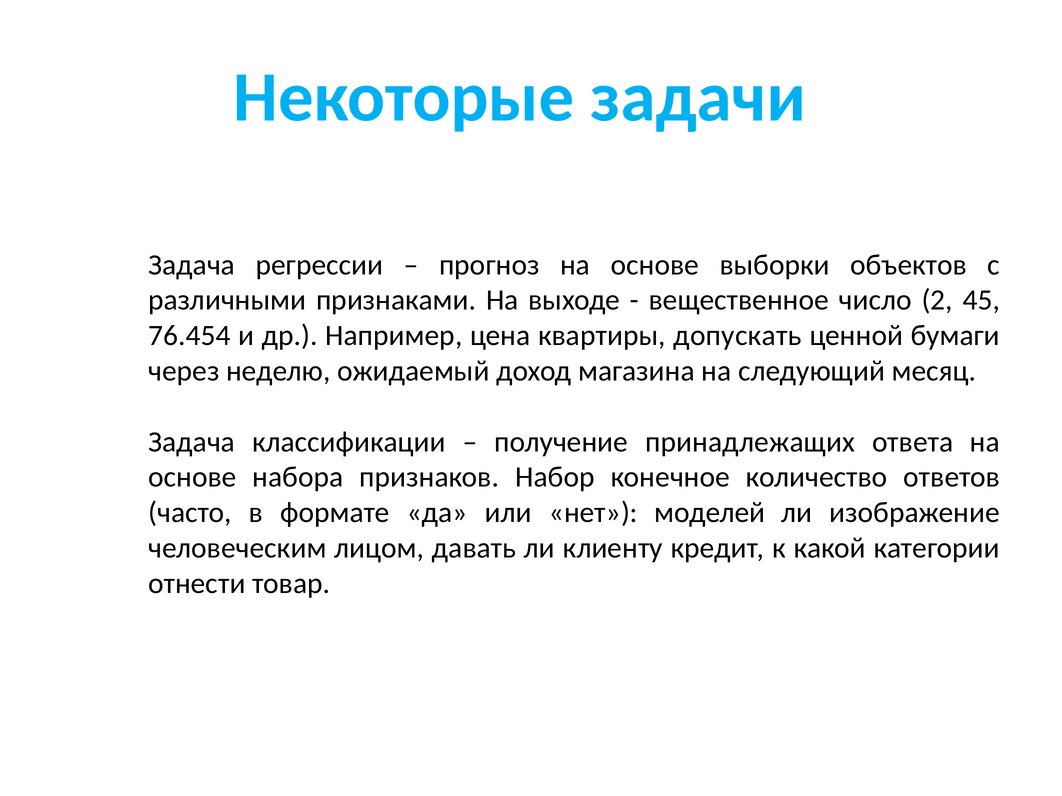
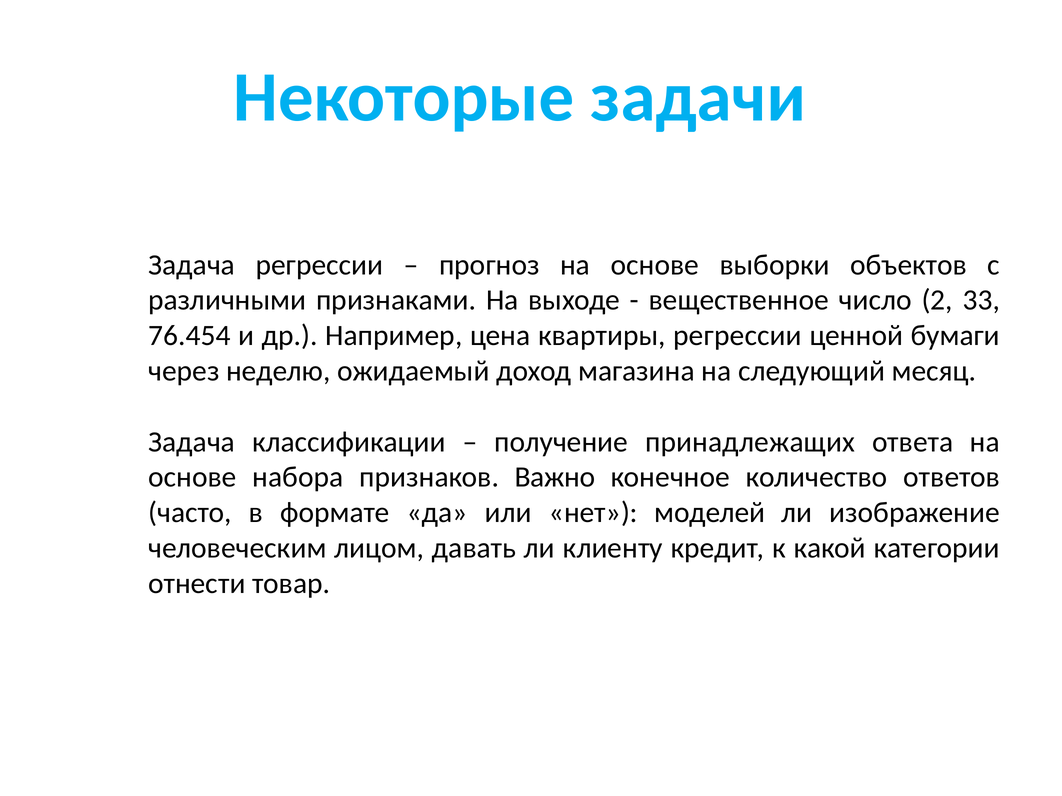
45: 45 -> 33
квартиры допускать: допускать -> регрессии
Набор: Набор -> Важно
